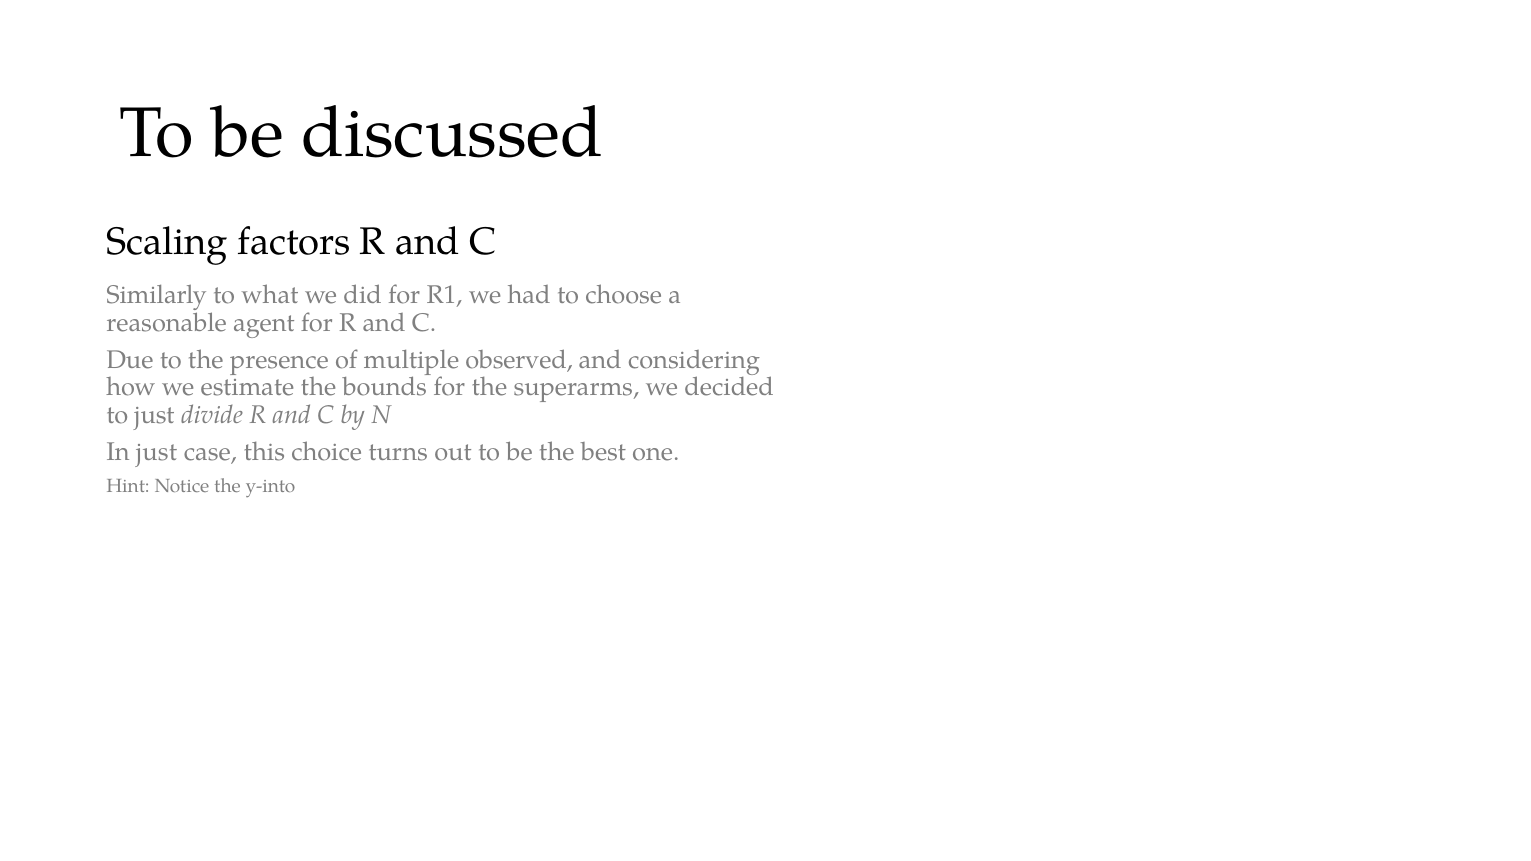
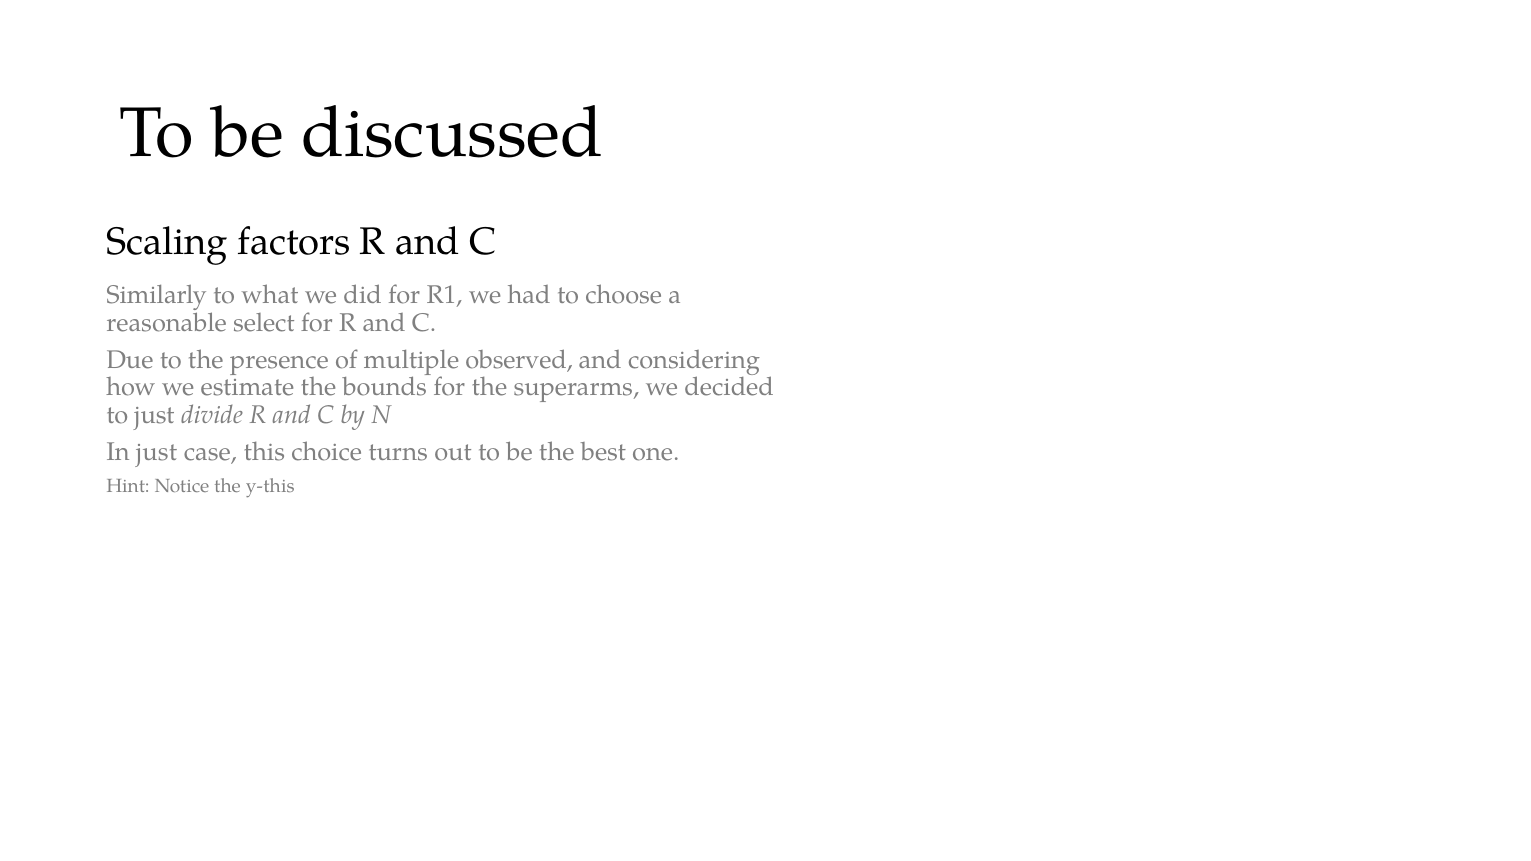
agent: agent -> select
y-into: y-into -> y-this
